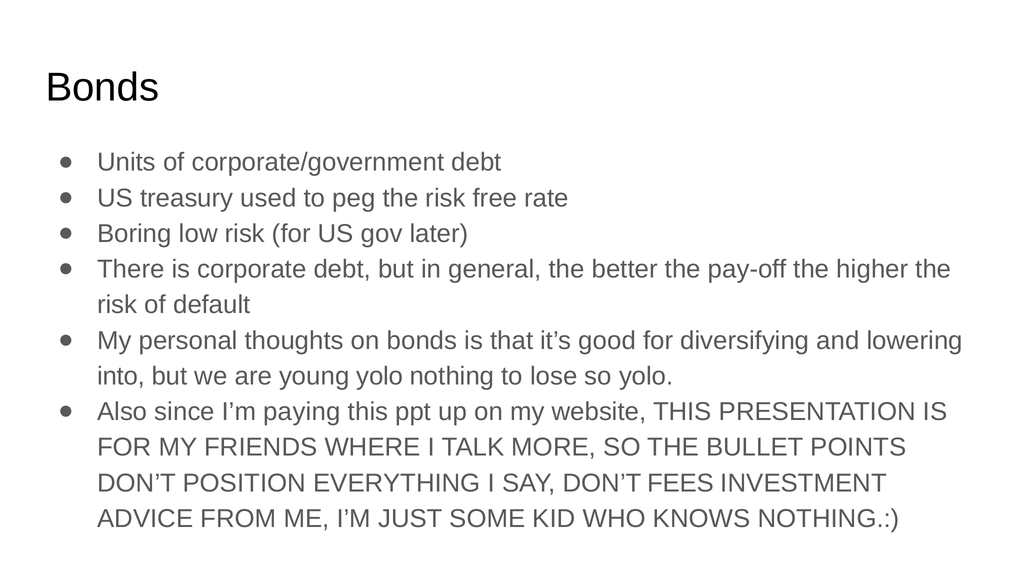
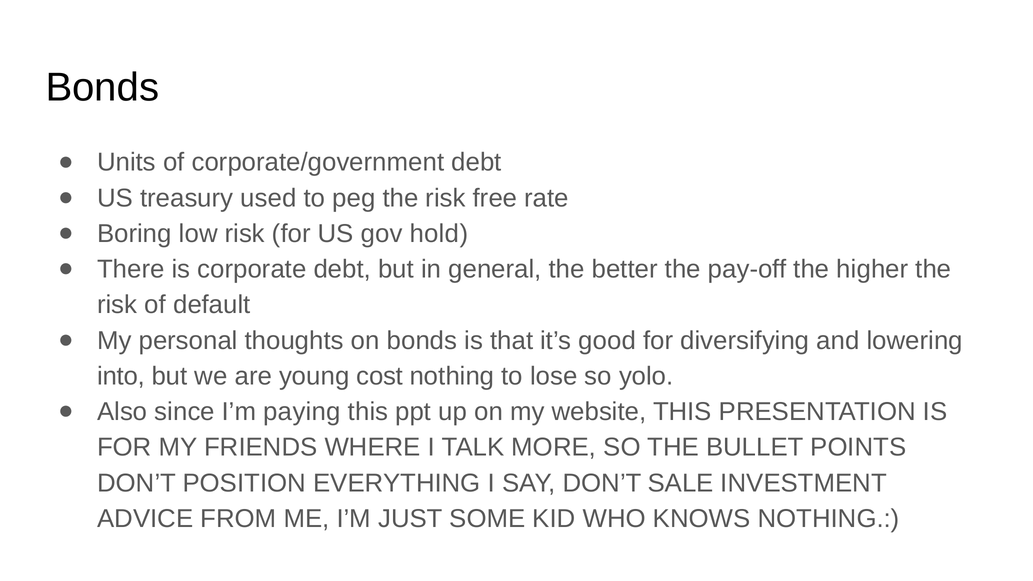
later: later -> hold
young yolo: yolo -> cost
FEES: FEES -> SALE
